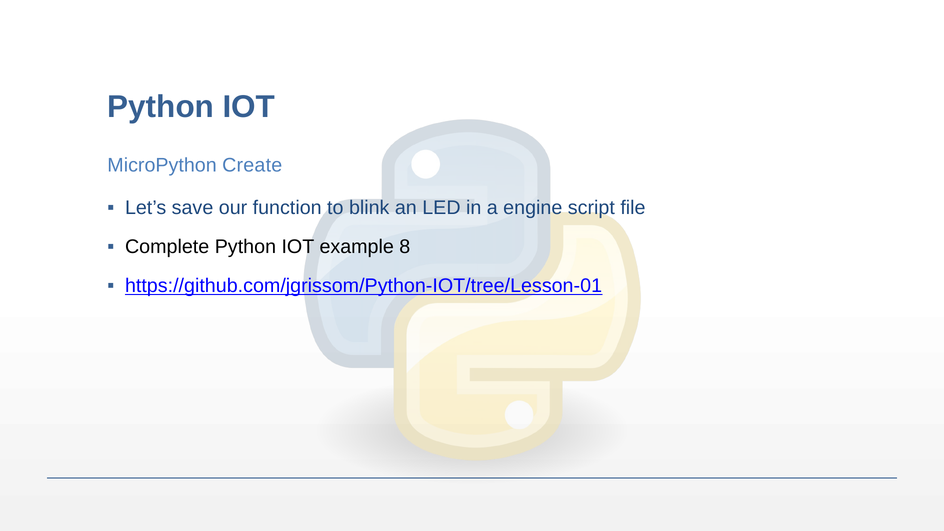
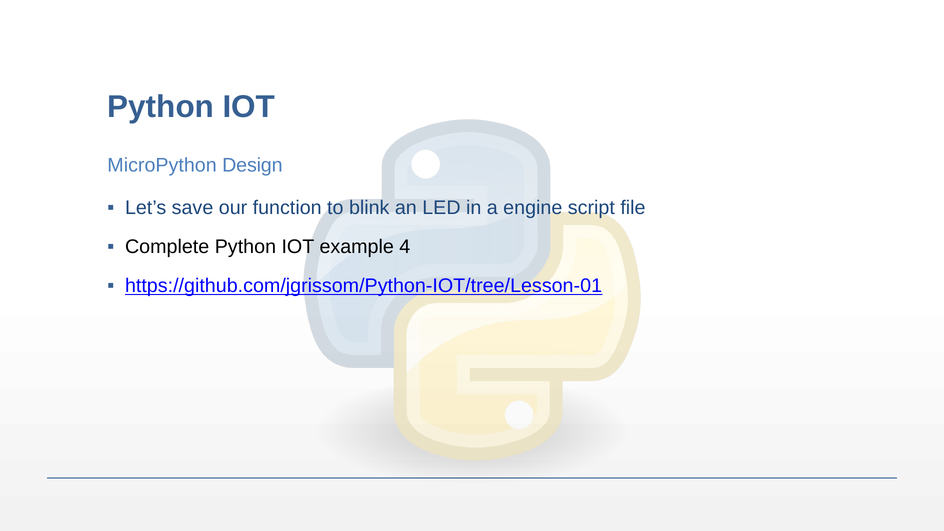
Create: Create -> Design
8: 8 -> 4
